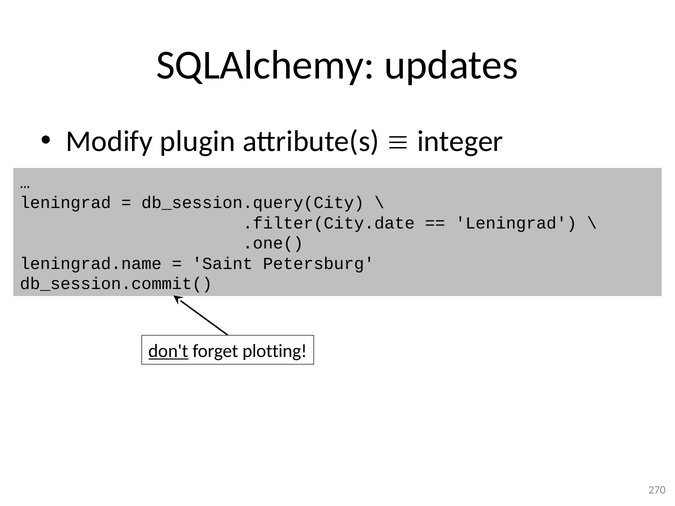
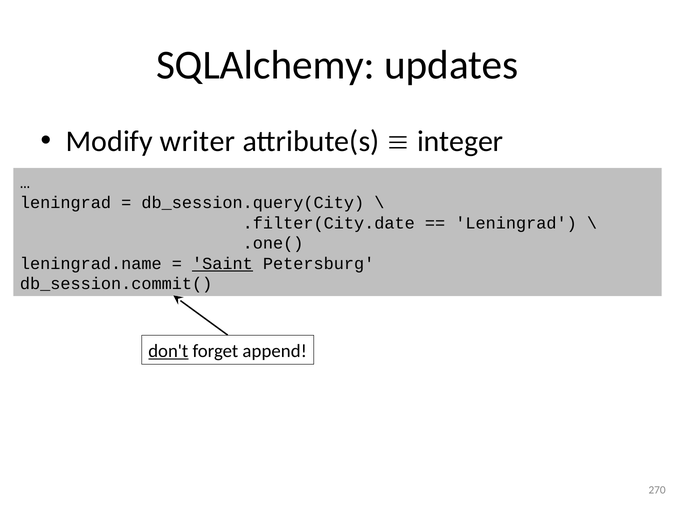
plugin: plugin -> writer
Saint underline: none -> present
plotting: plotting -> append
